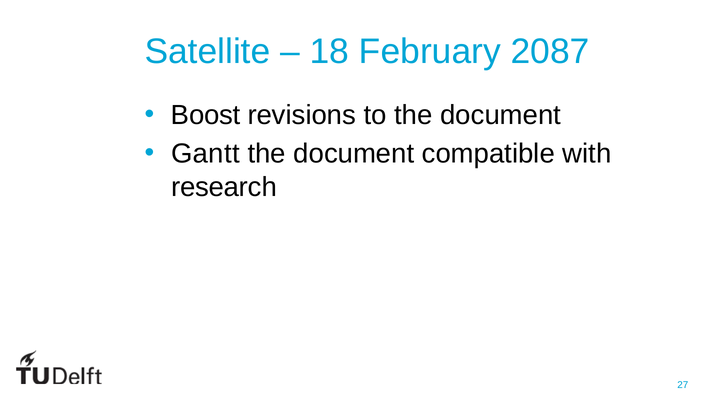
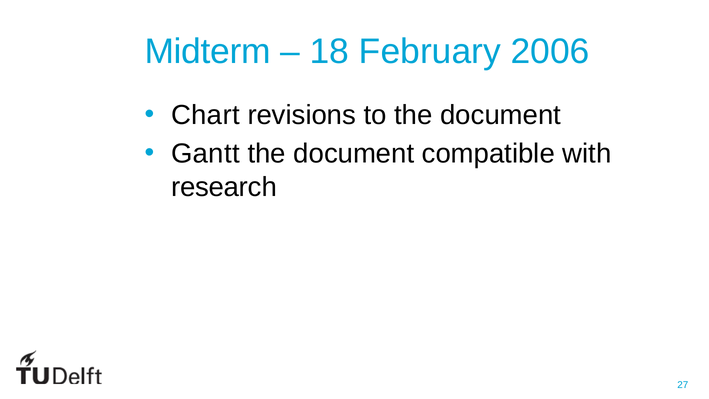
Satellite: Satellite -> Midterm
2087: 2087 -> 2006
Boost: Boost -> Chart
